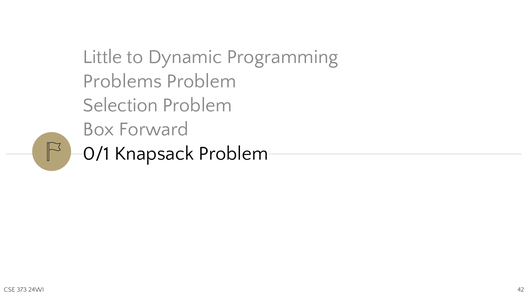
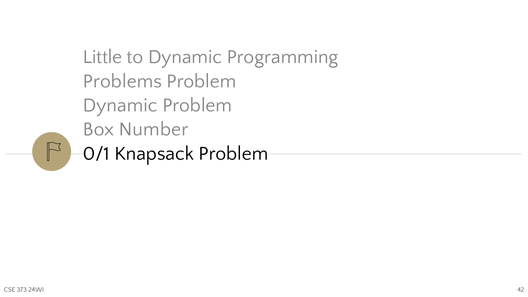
Selection at (120, 105): Selection -> Dynamic
Forward: Forward -> Number
